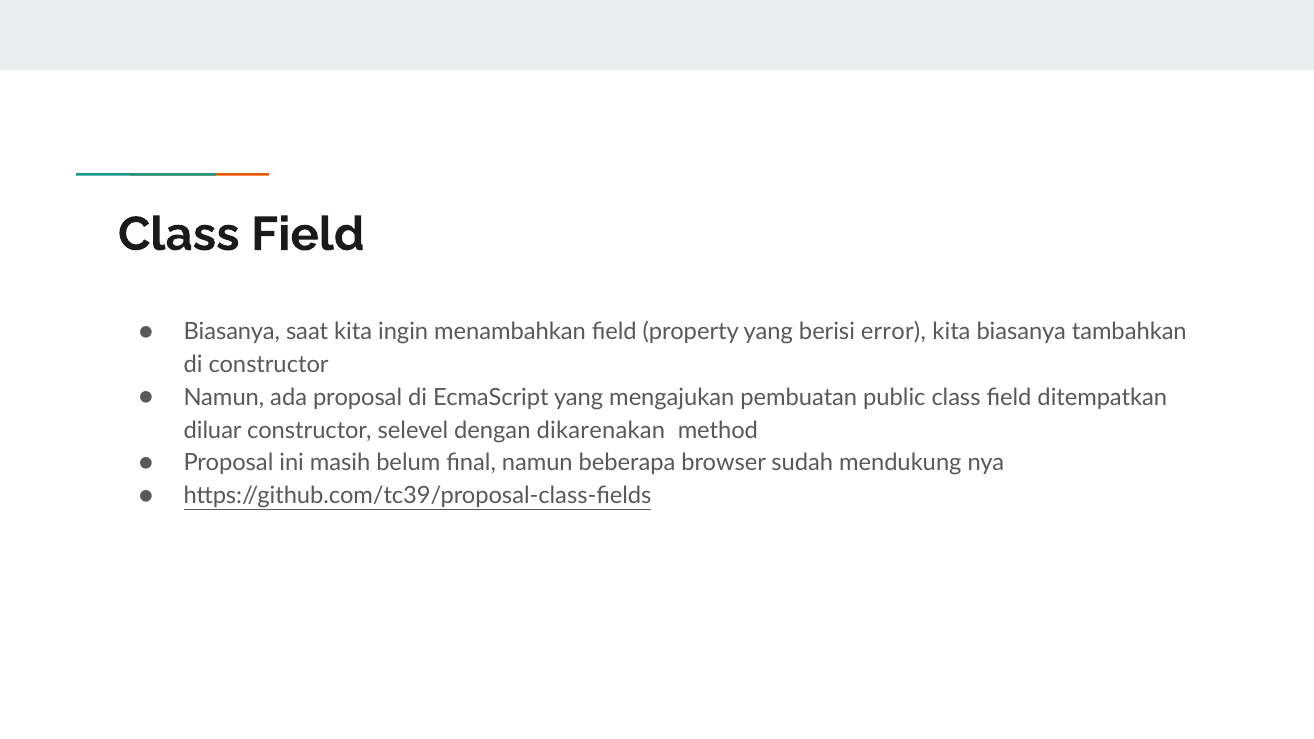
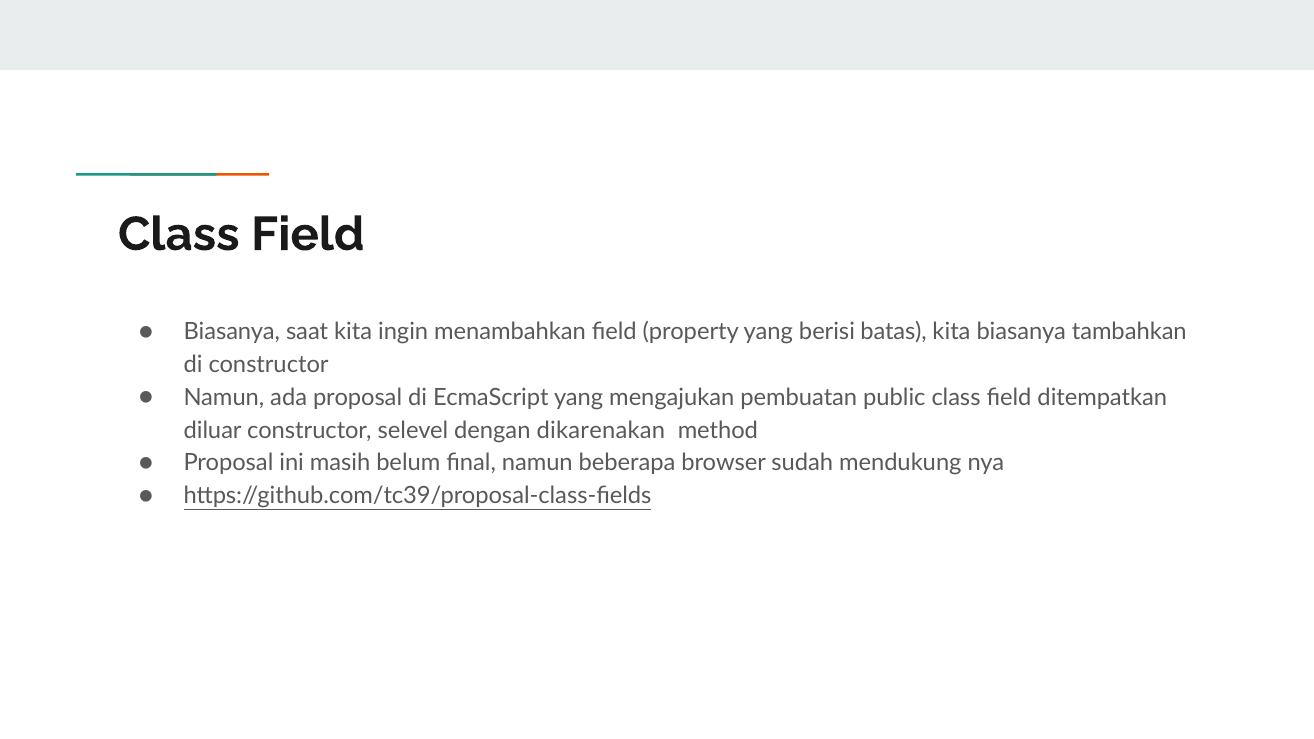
error: error -> batas
